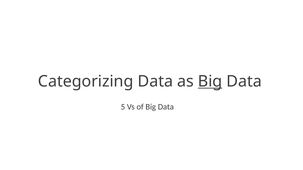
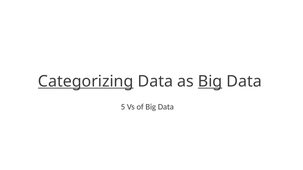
Categorizing underline: none -> present
